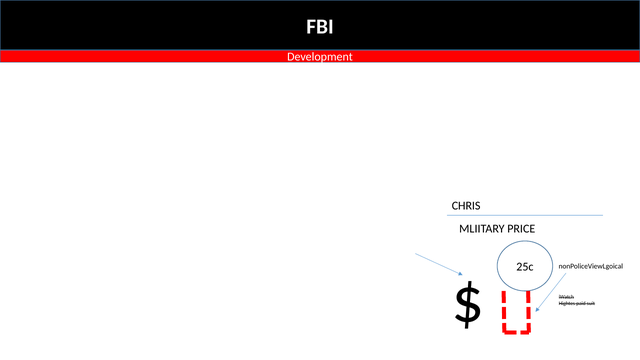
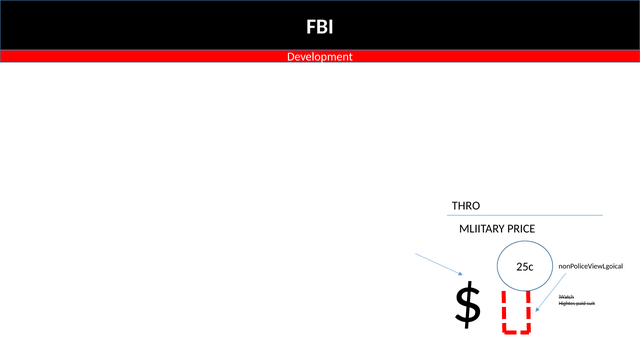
CHRIS: CHRIS -> THRO
